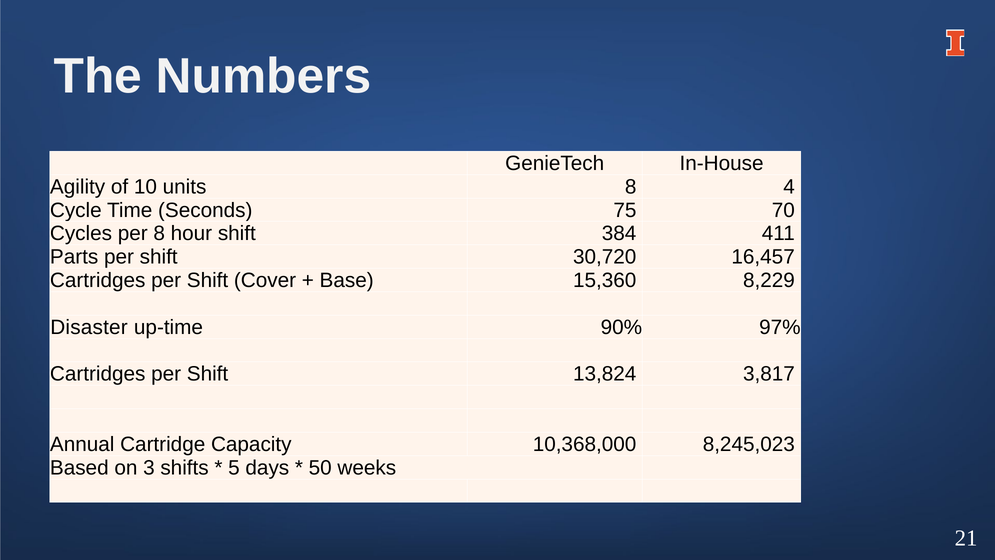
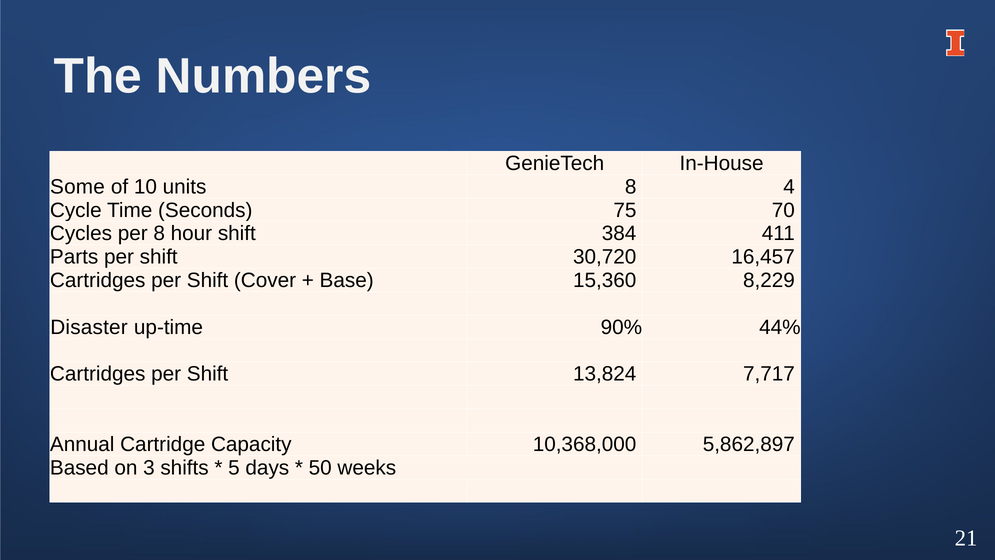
Agility: Agility -> Some
97%: 97% -> 44%
3,817: 3,817 -> 7,717
8,245,023: 8,245,023 -> 5,862,897
